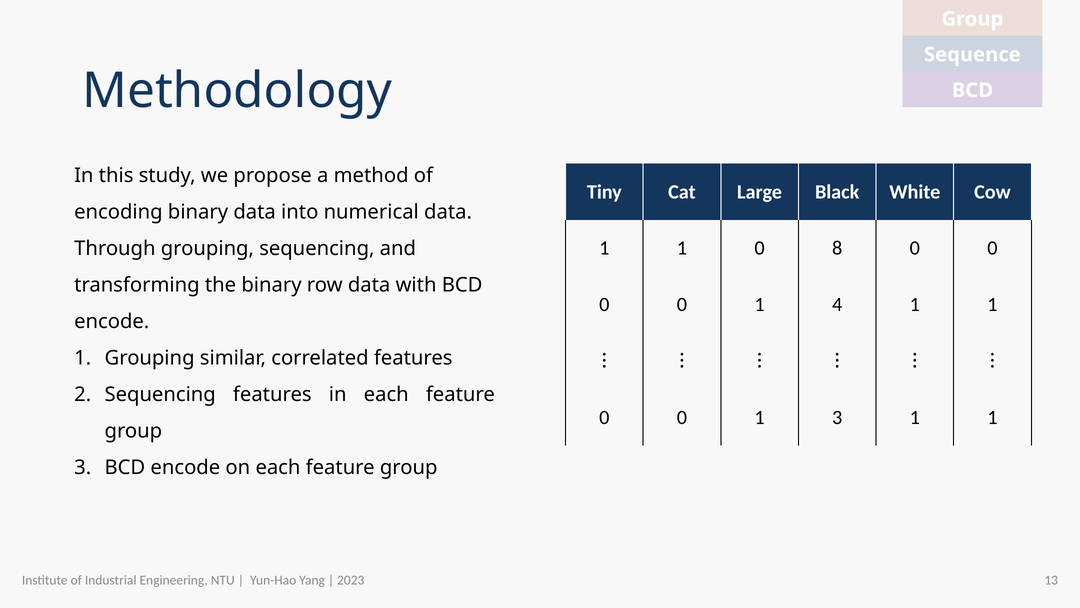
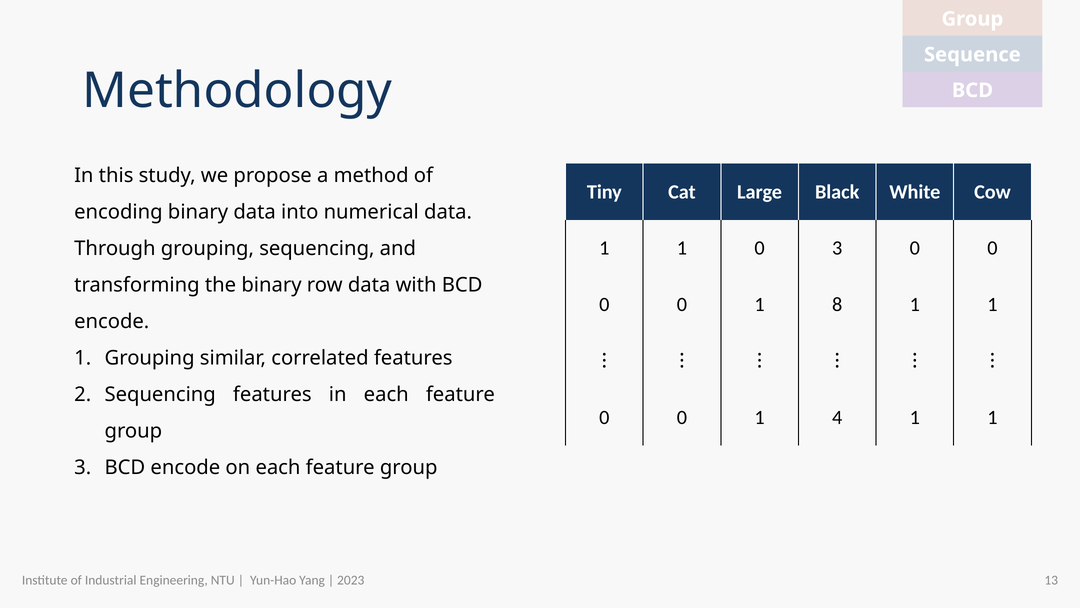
0 8: 8 -> 3
4: 4 -> 8
1 3: 3 -> 4
